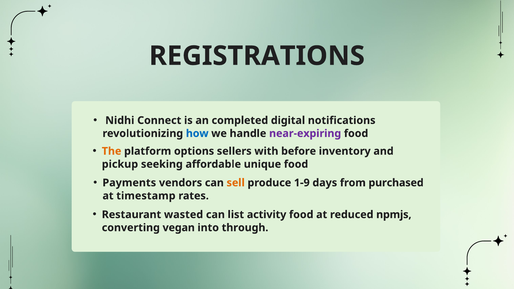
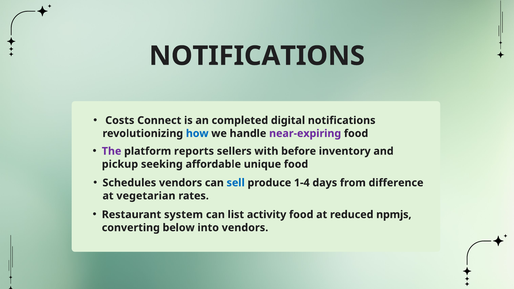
REGISTRATIONS at (257, 56): REGISTRATIONS -> NOTIFICATIONS
Nidhi: Nidhi -> Costs
The colour: orange -> purple
options: options -> reports
Payments: Payments -> Schedules
sell colour: orange -> blue
1-9: 1-9 -> 1-4
purchased: purchased -> difference
timestamp: timestamp -> vegetarian
wasted: wasted -> system
vegan: vegan -> below
into through: through -> vendors
